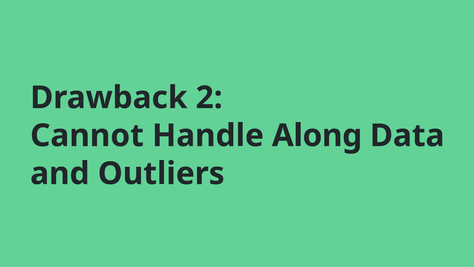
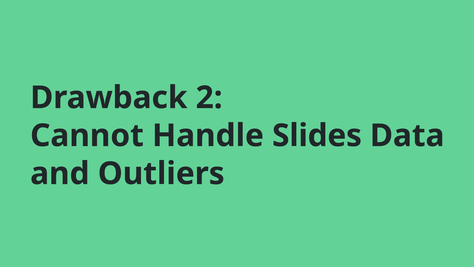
Along: Along -> Slides
